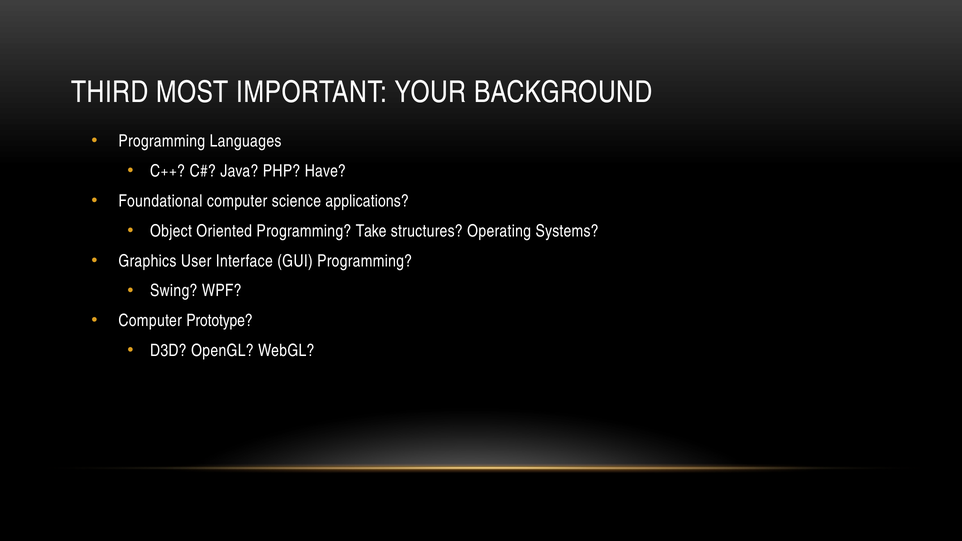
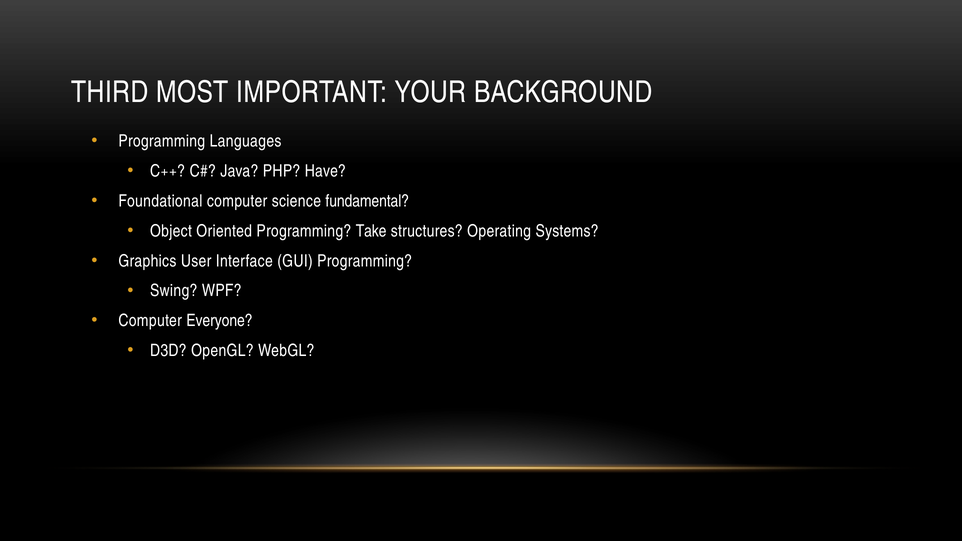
applications: applications -> fundamental
Prototype: Prototype -> Everyone
